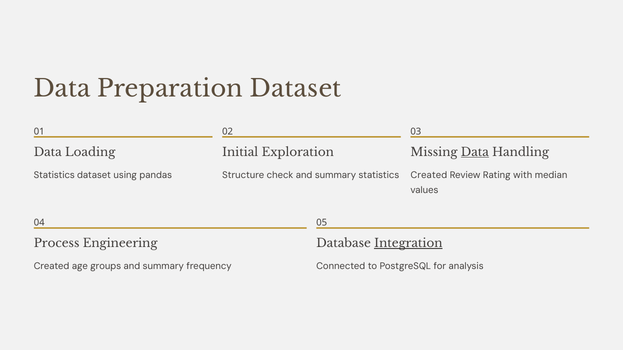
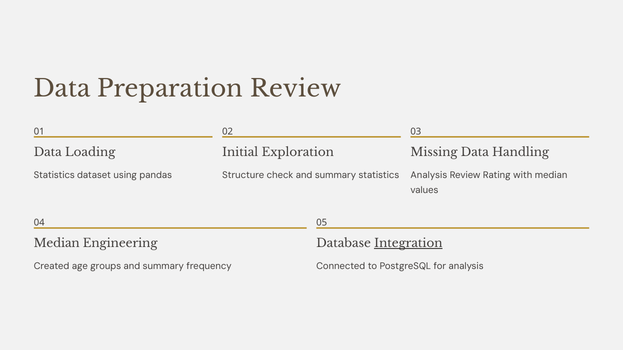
Preparation Dataset: Dataset -> Review
Data at (475, 152) underline: present -> none
Created at (429, 175): Created -> Analysis
Process at (57, 244): Process -> Median
